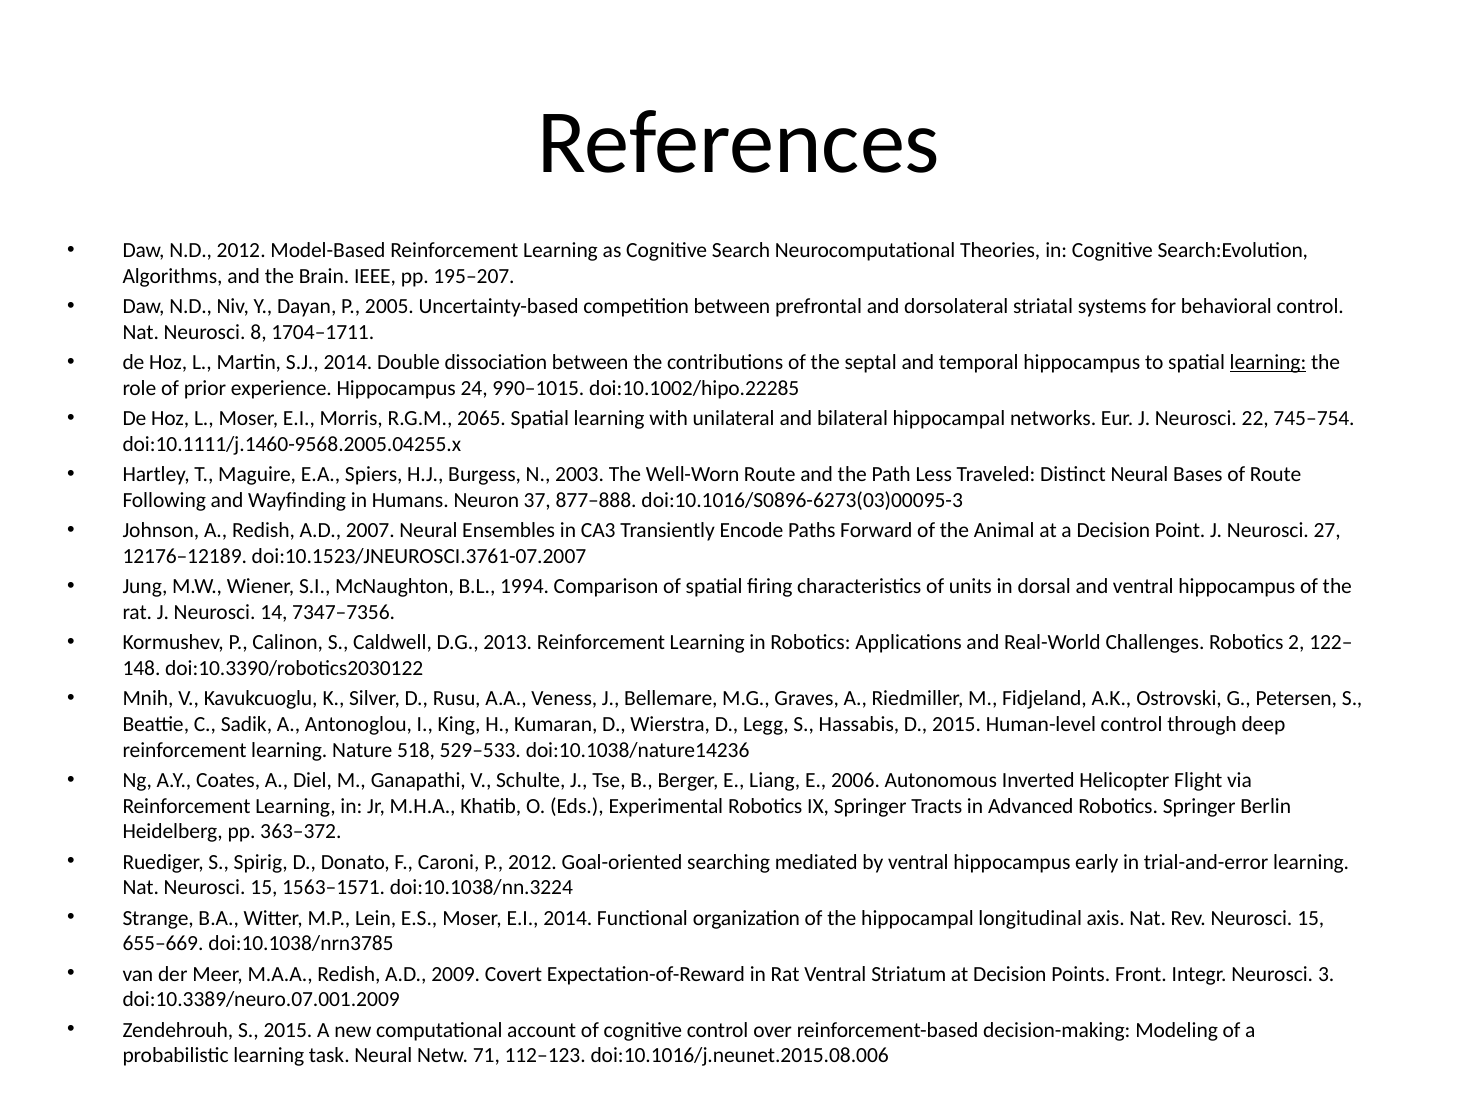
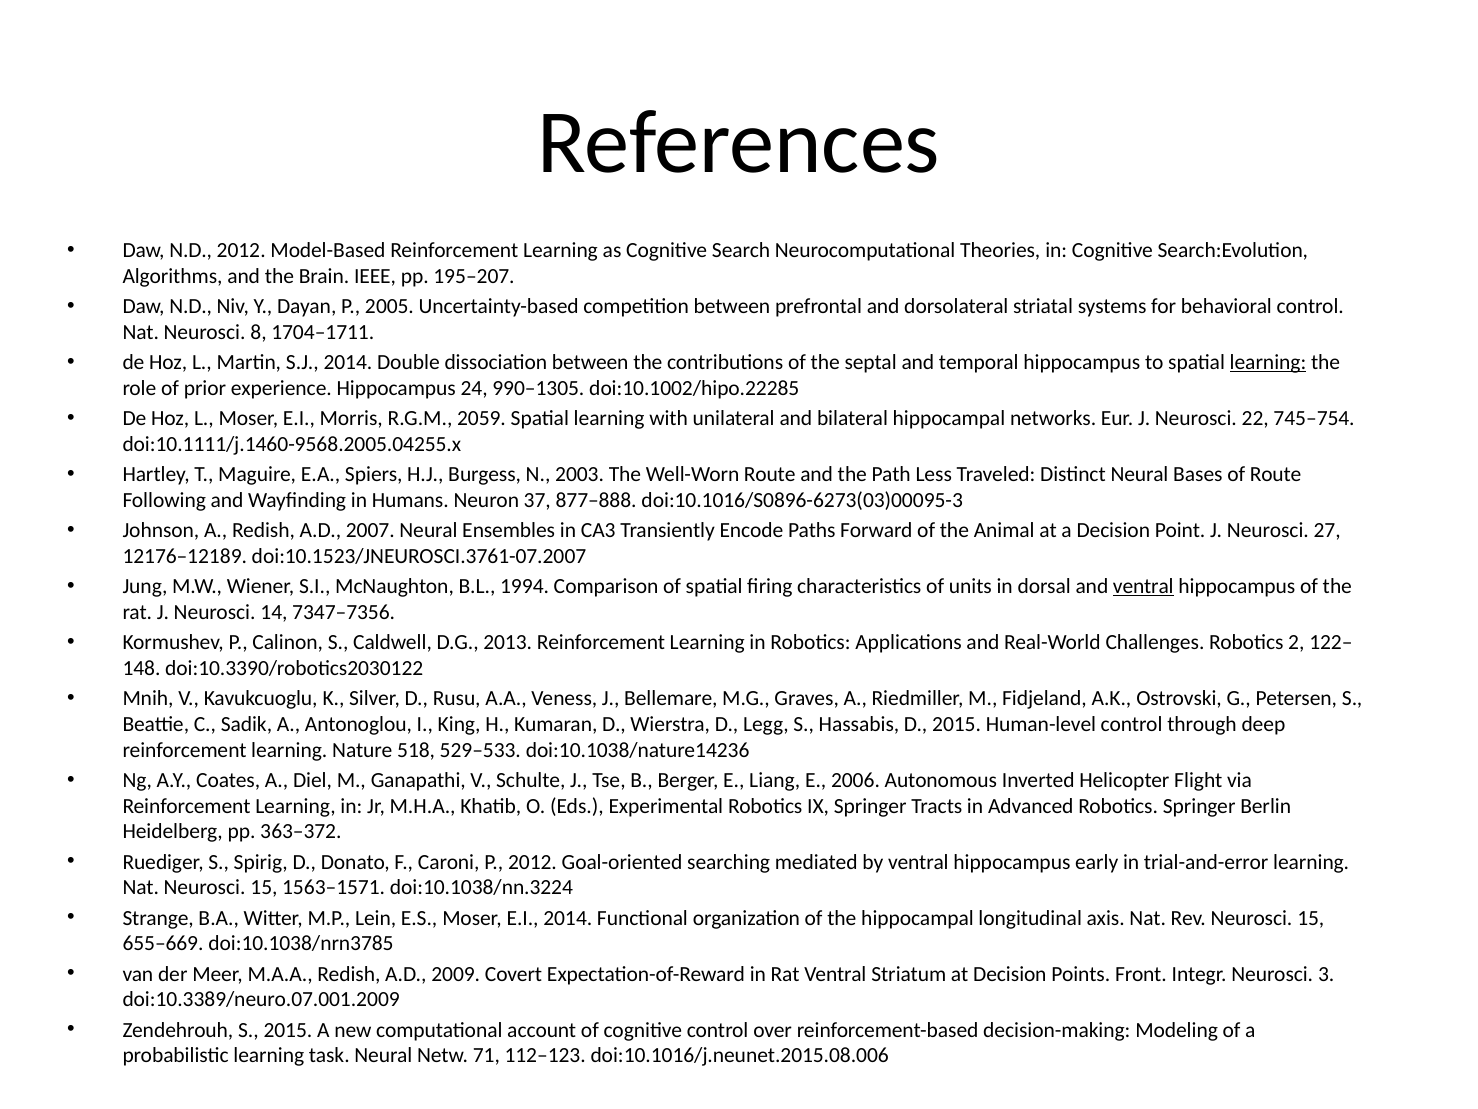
990–1015: 990–1015 -> 990–1305
2065: 2065 -> 2059
ventral at (1143, 586) underline: none -> present
